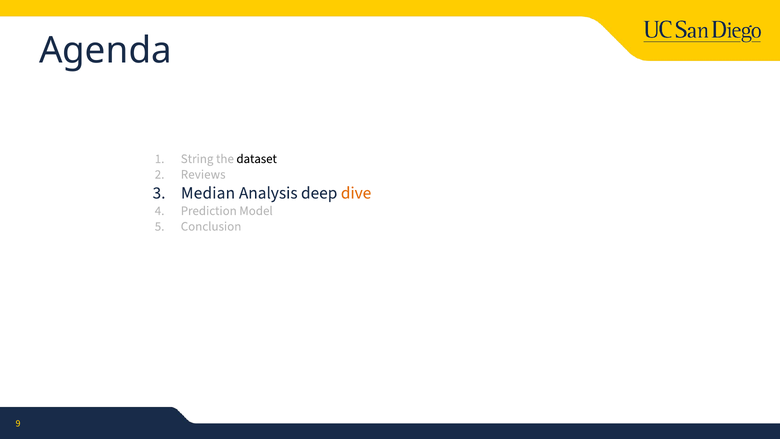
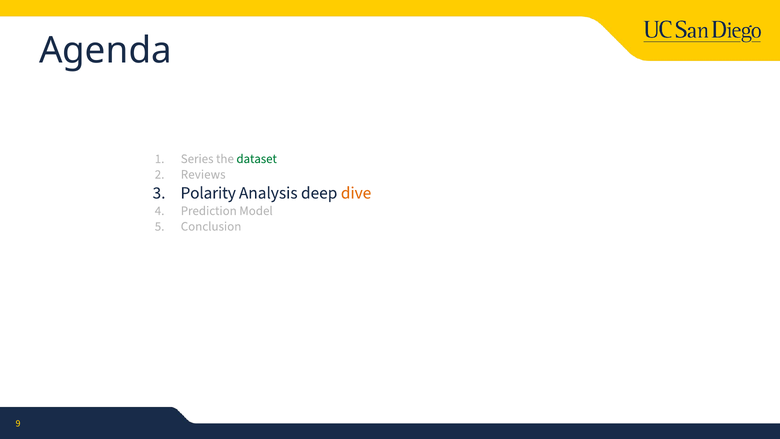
String: String -> Series
dataset colour: black -> green
Median: Median -> Polarity
